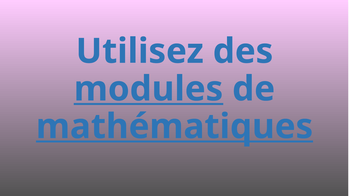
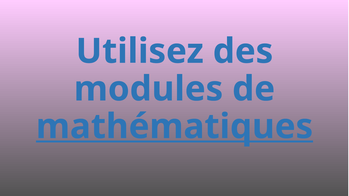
modules underline: present -> none
